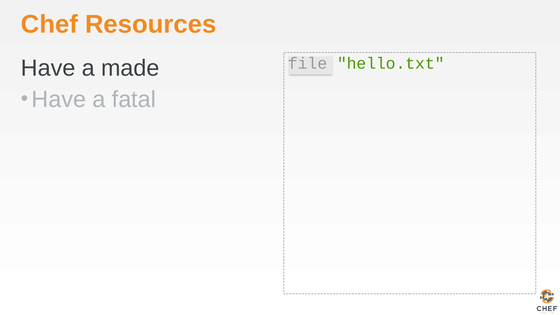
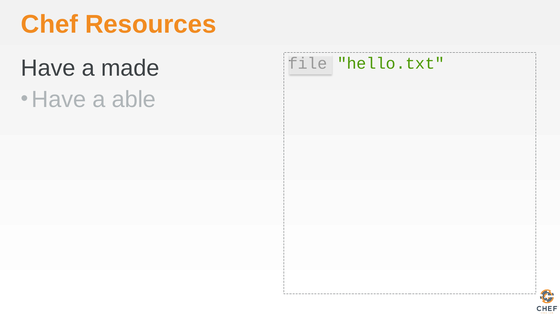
fatal: fatal -> able
